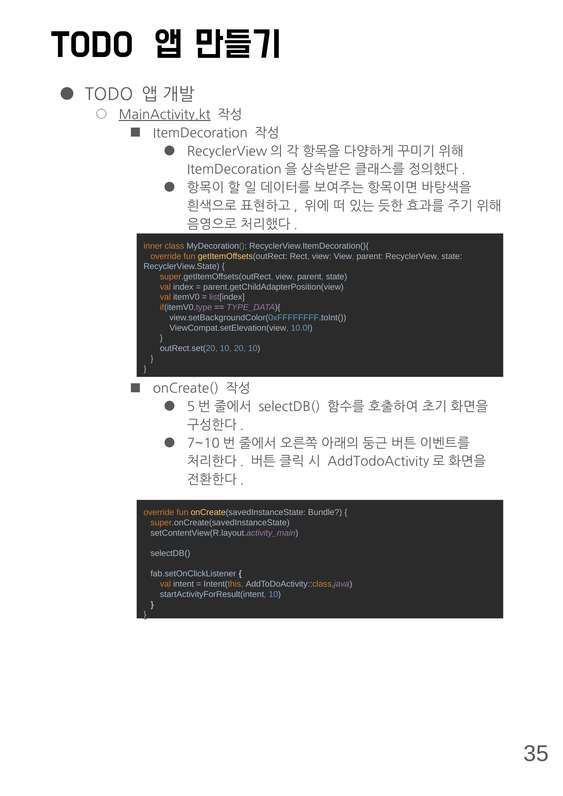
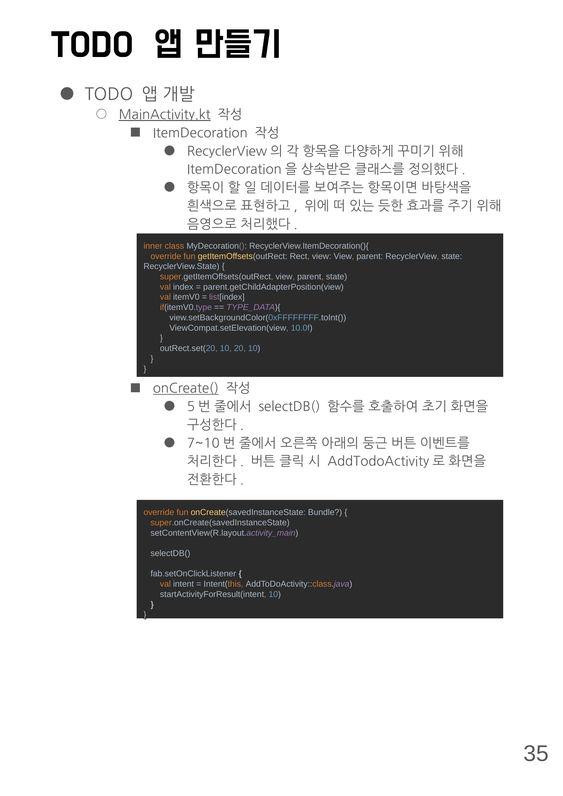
onCreate( underline: none -> present
